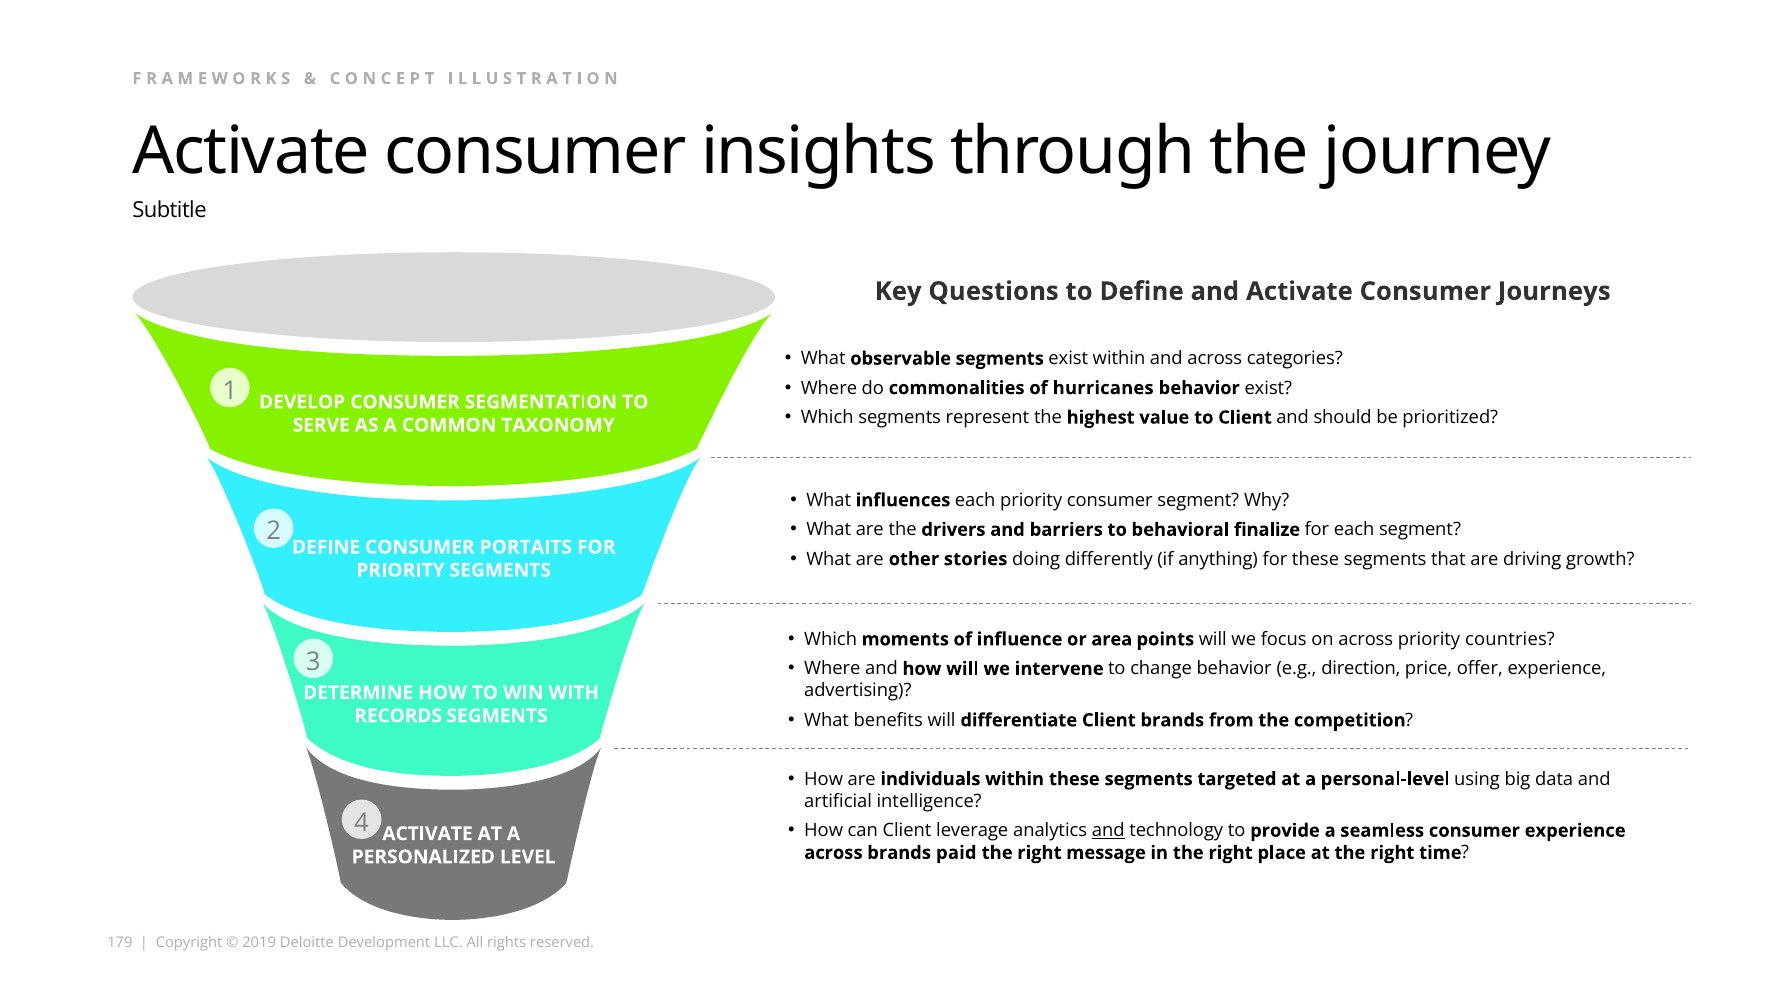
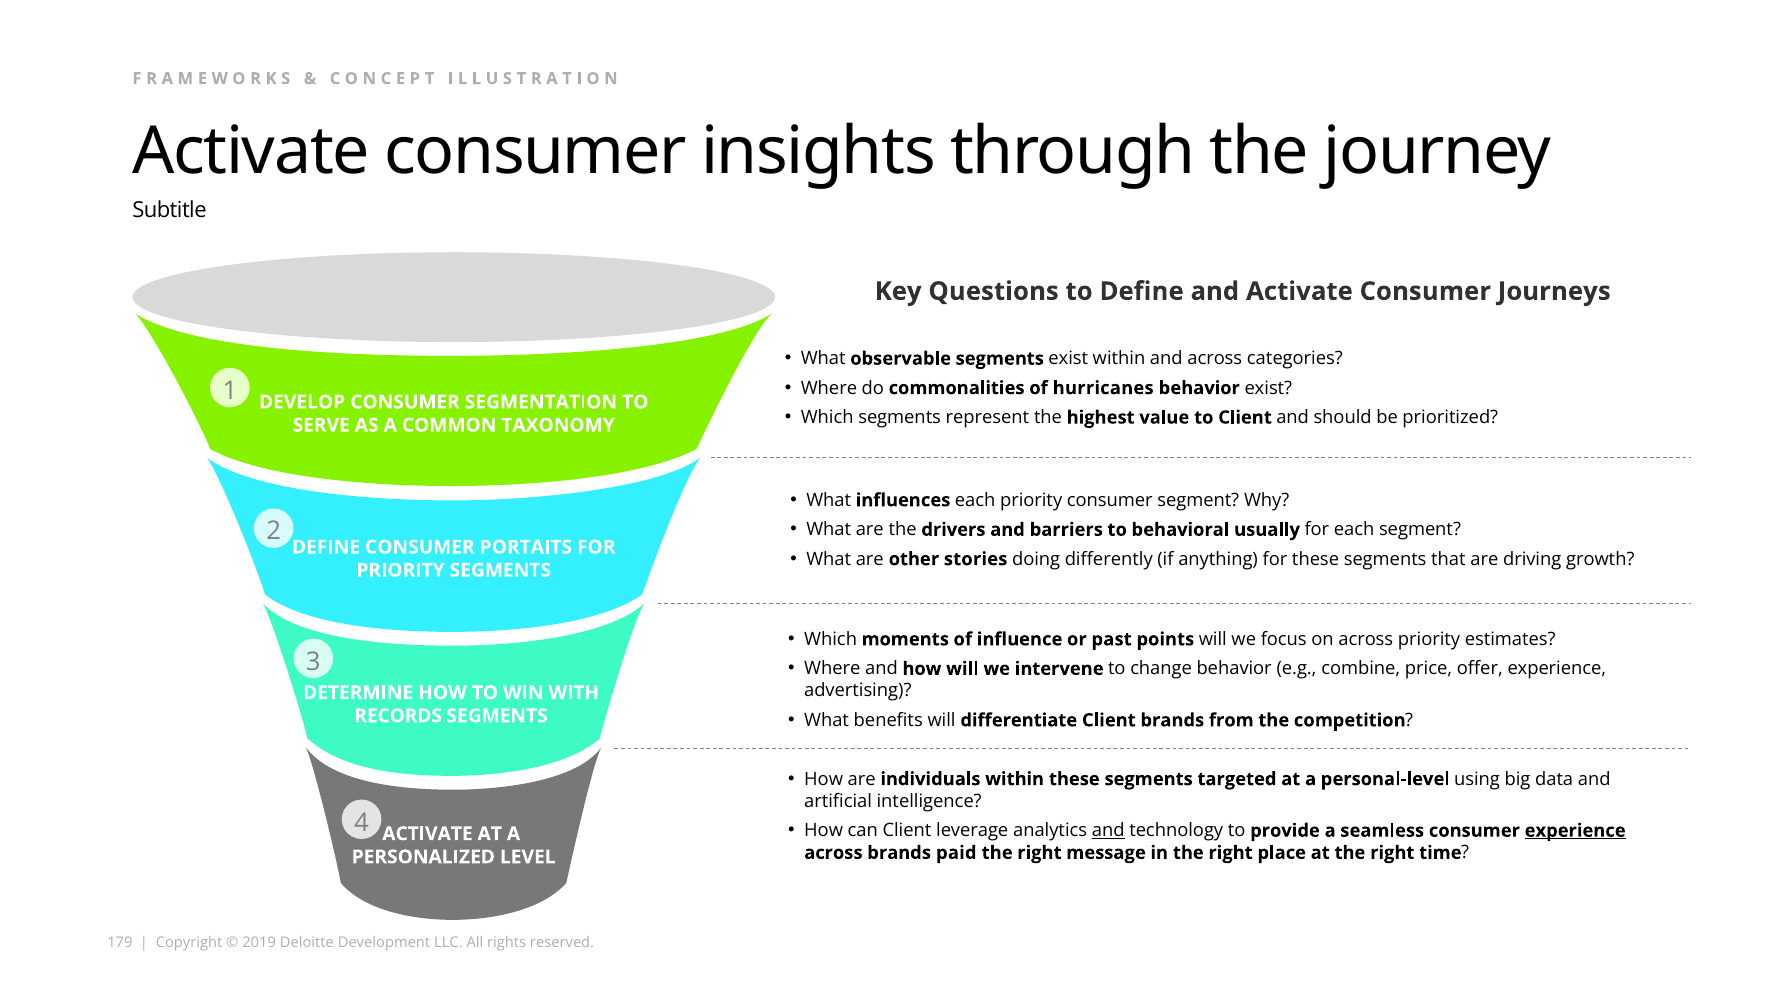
finalize: finalize -> usually
area: area -> past
countries: countries -> estimates
direction: direction -> combine
experience at (1575, 830) underline: none -> present
